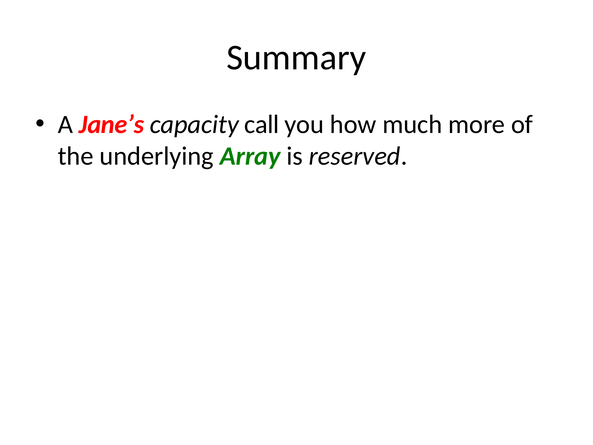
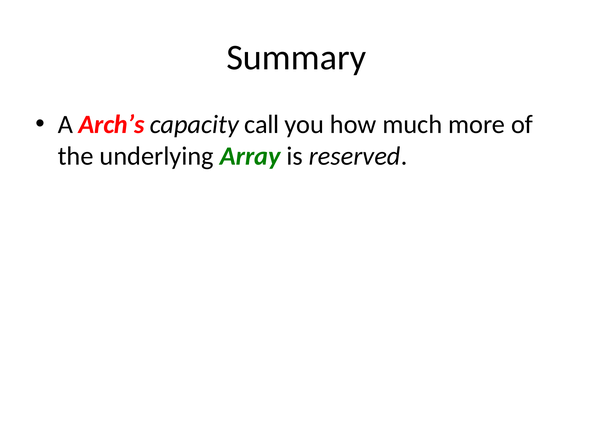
Jane’s: Jane’s -> Arch’s
